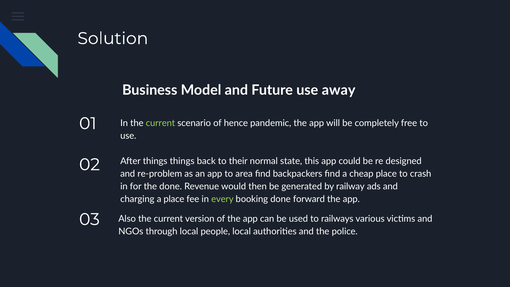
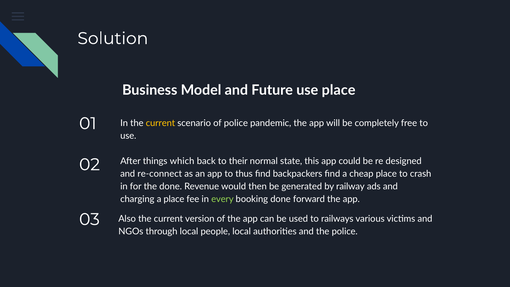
use away: away -> place
current at (160, 123) colour: light green -> yellow
of hence: hence -> police
things things: things -> which
re-problem: re-problem -> re-connect
area: area -> thus
